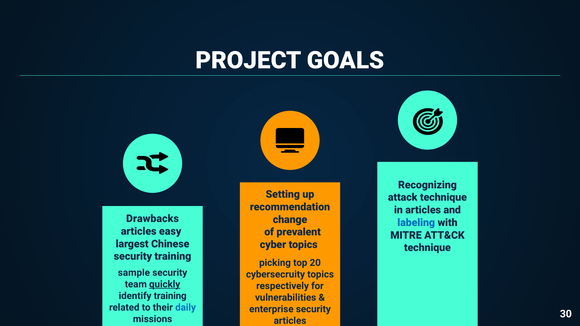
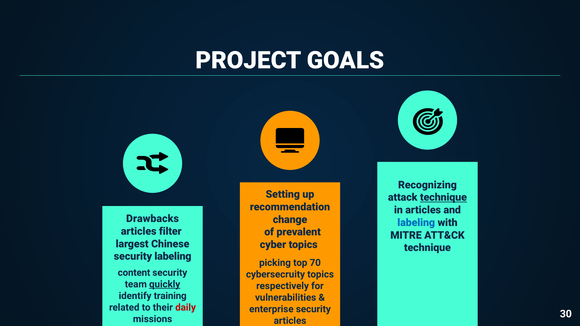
technique at (443, 198) underline: none -> present
easy: easy -> filter
security training: training -> labeling
20: 20 -> 70
sample: sample -> content
daily colour: blue -> red
